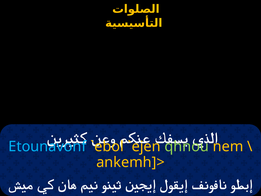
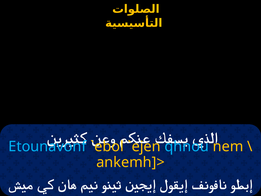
qhnou colour: light green -> light blue
